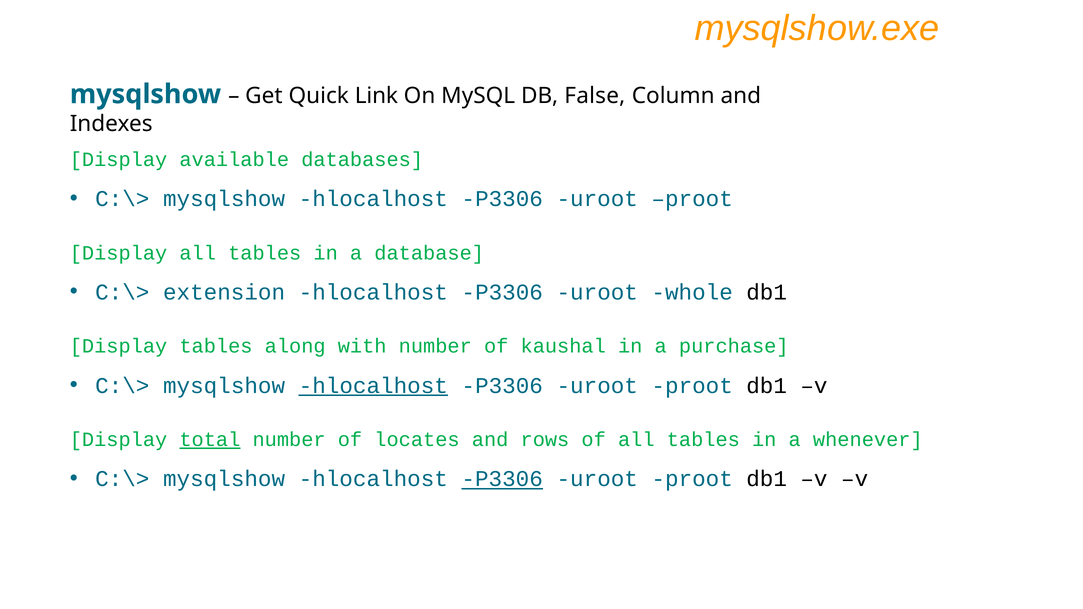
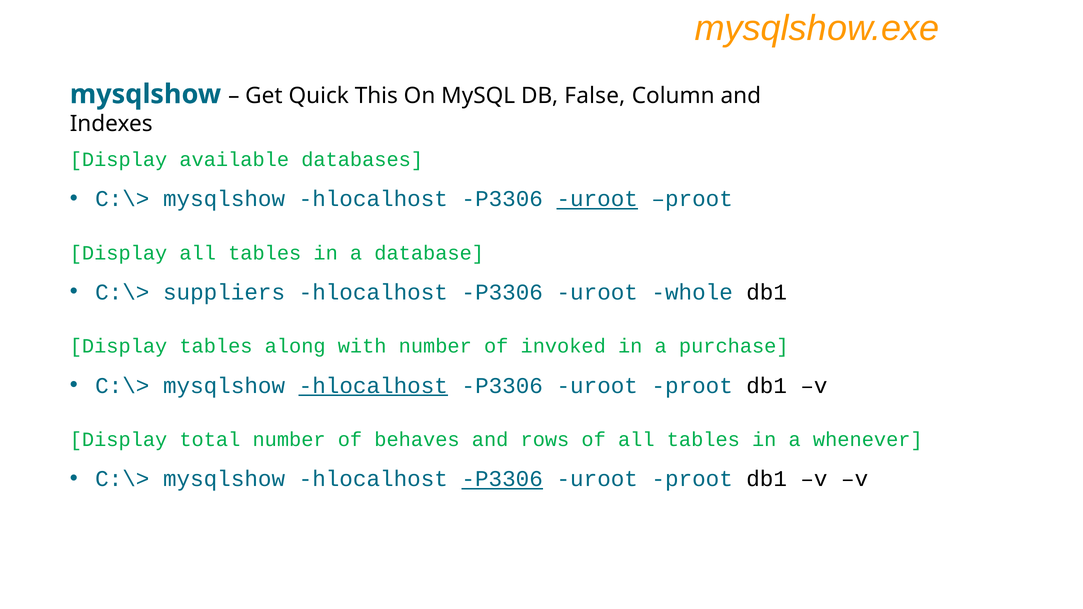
Link: Link -> This
uroot at (597, 199) underline: none -> present
extension: extension -> suppliers
kaushal: kaushal -> invoked
total underline: present -> none
locates: locates -> behaves
